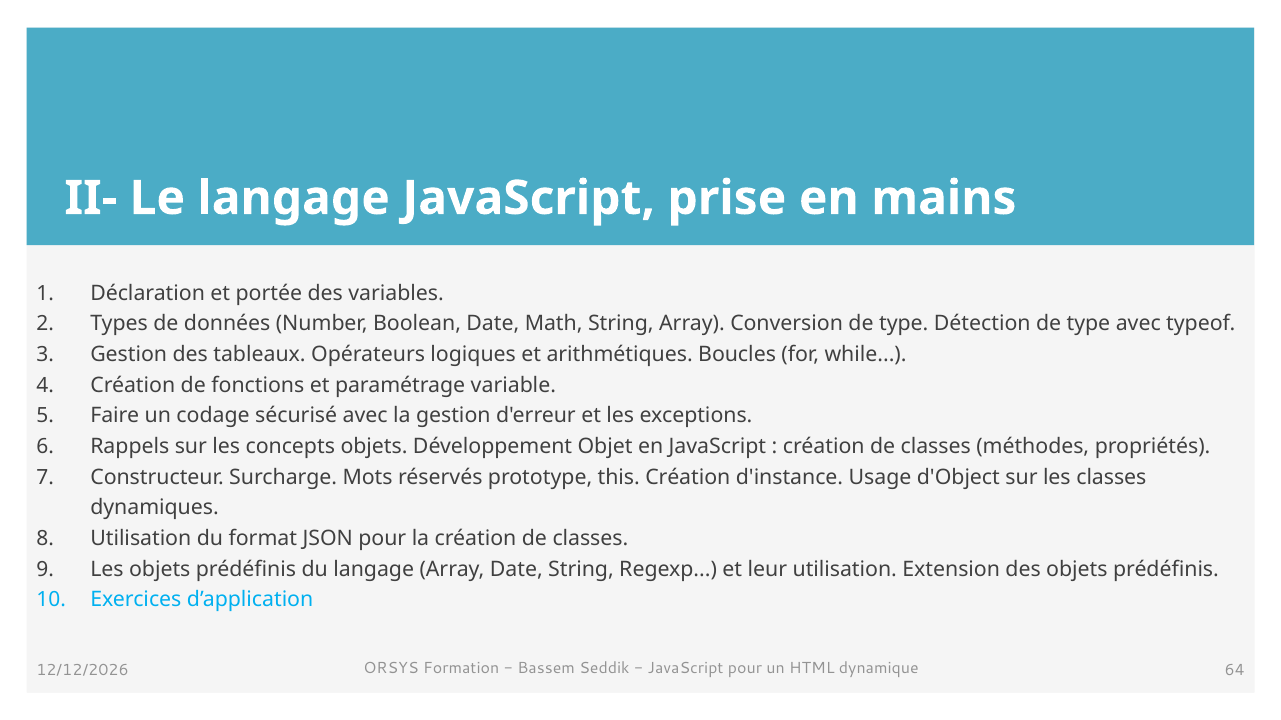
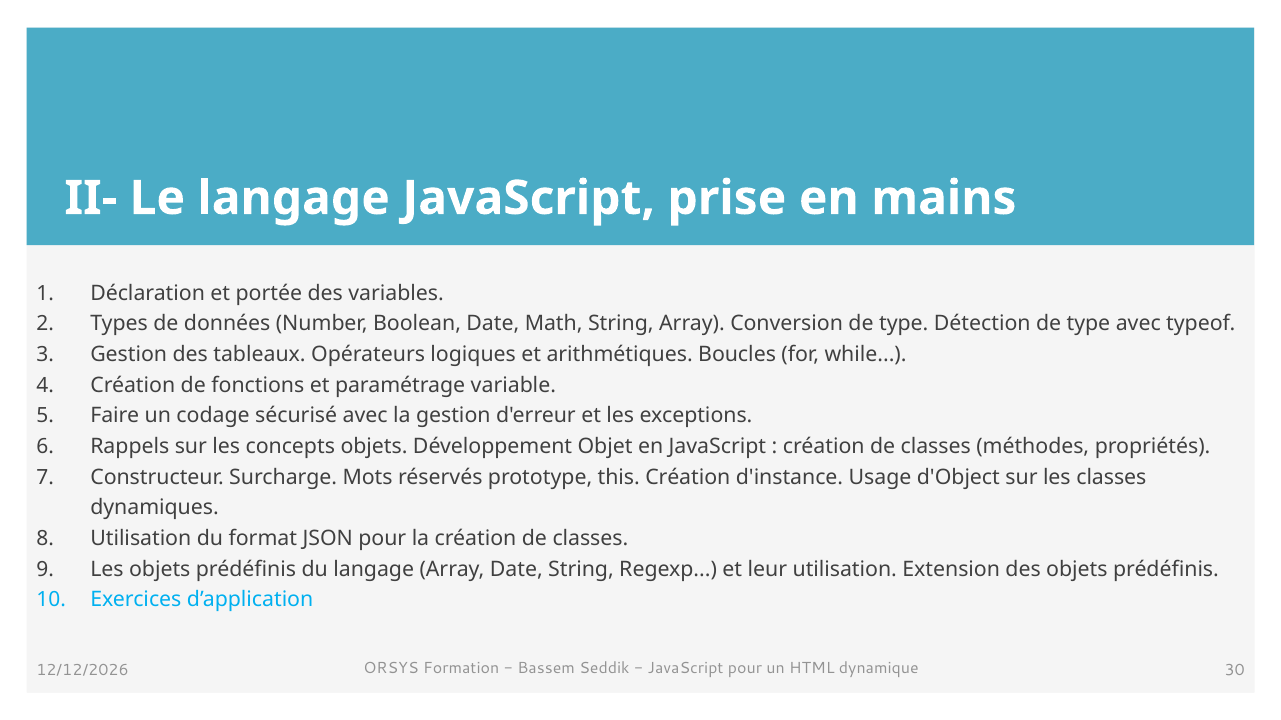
64: 64 -> 30
